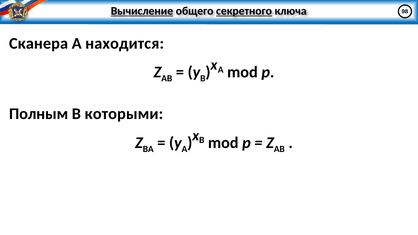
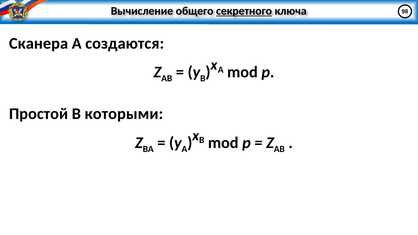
Вычисление underline: present -> none
находится: находится -> создаются
Полным: Полным -> Простой
